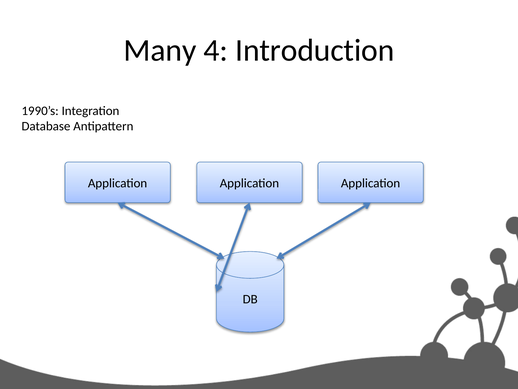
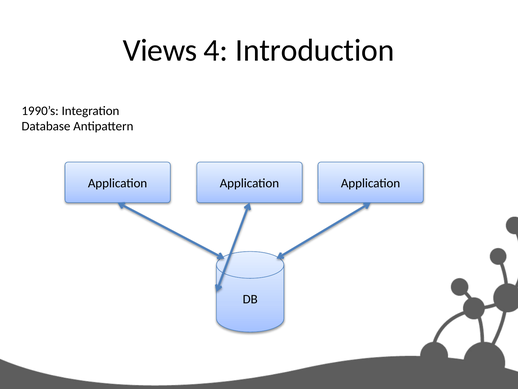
Many: Many -> Views
